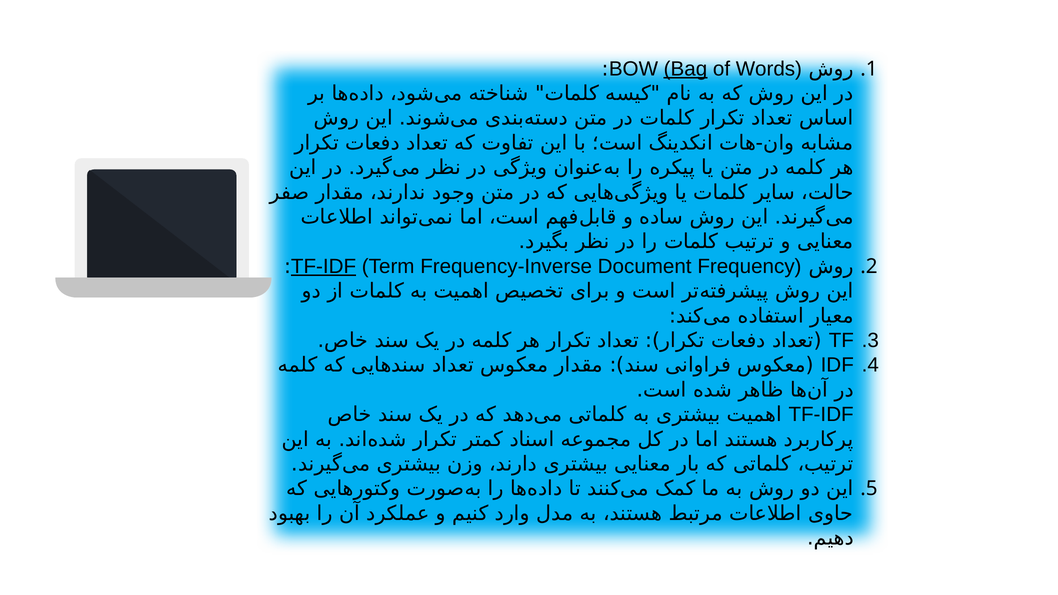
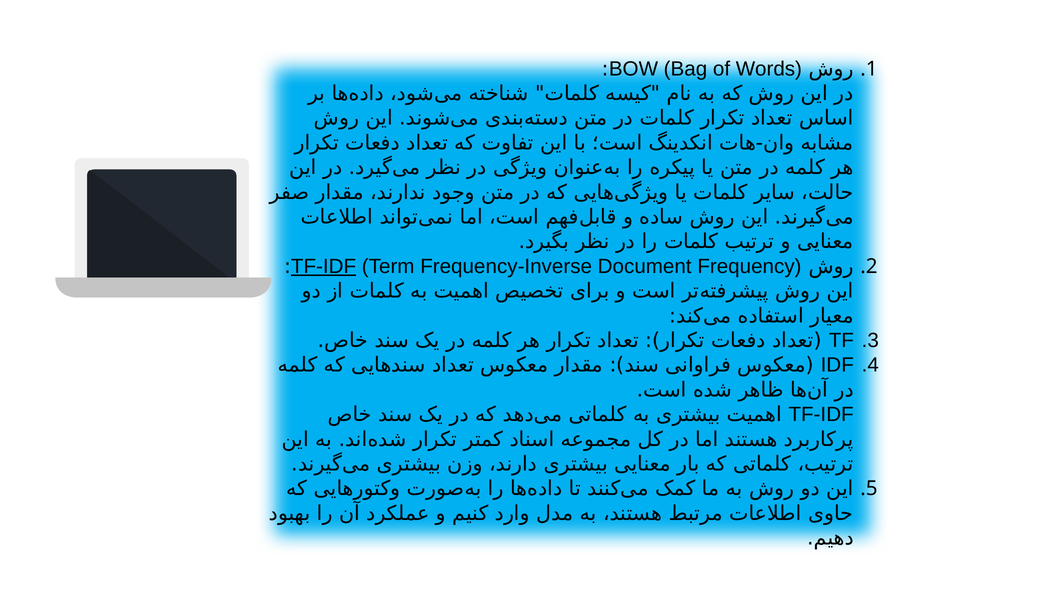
Bag underline: present -> none
